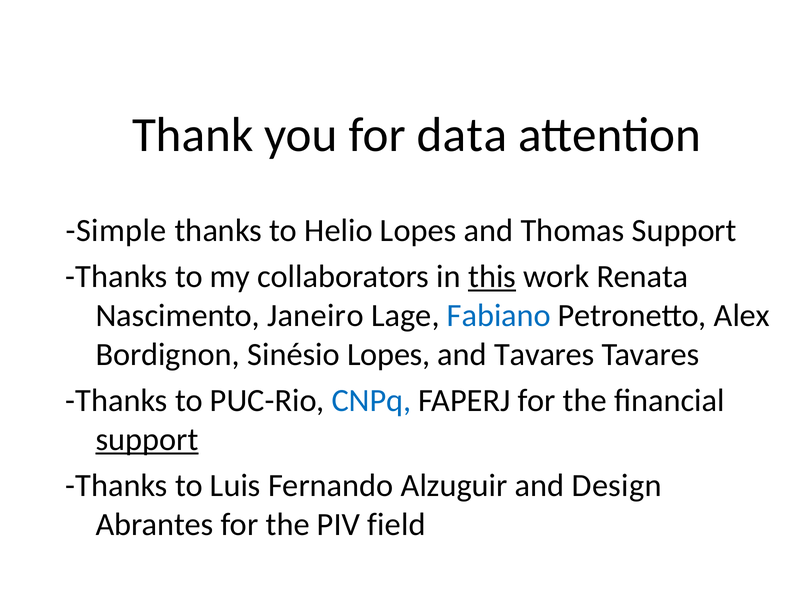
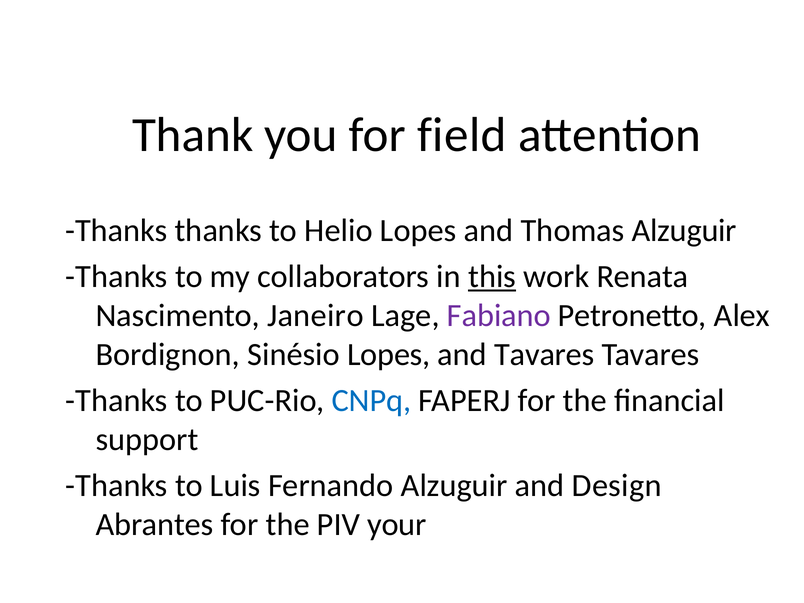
data: data -> field
Simple at (116, 231): Simple -> Thanks
Thomas Support: Support -> Alzuguir
Fabiano colour: blue -> purple
support at (147, 439) underline: present -> none
field: field -> your
